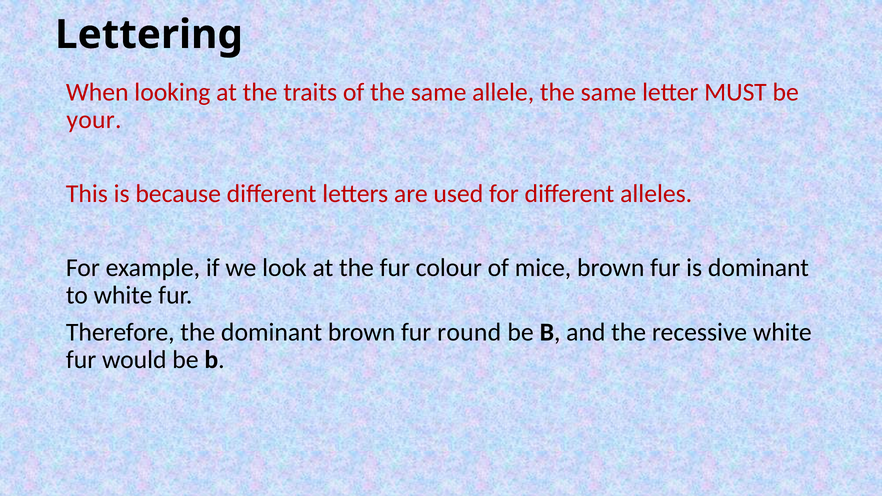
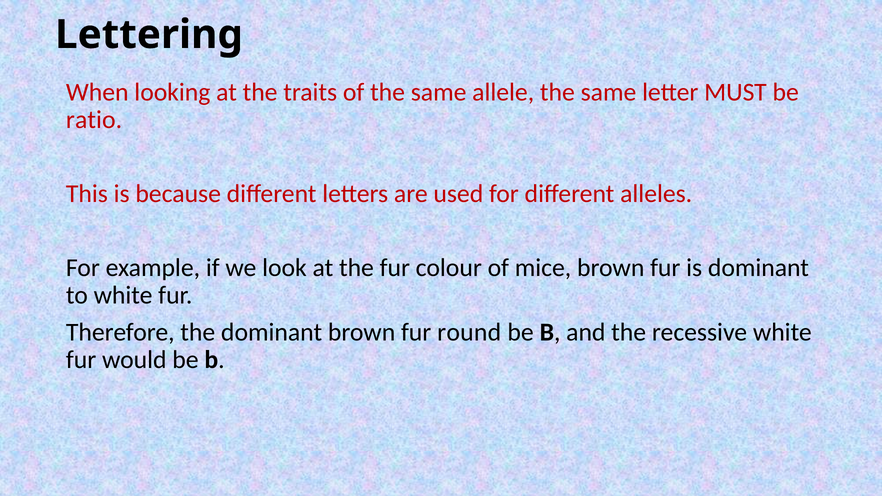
your: your -> ratio
